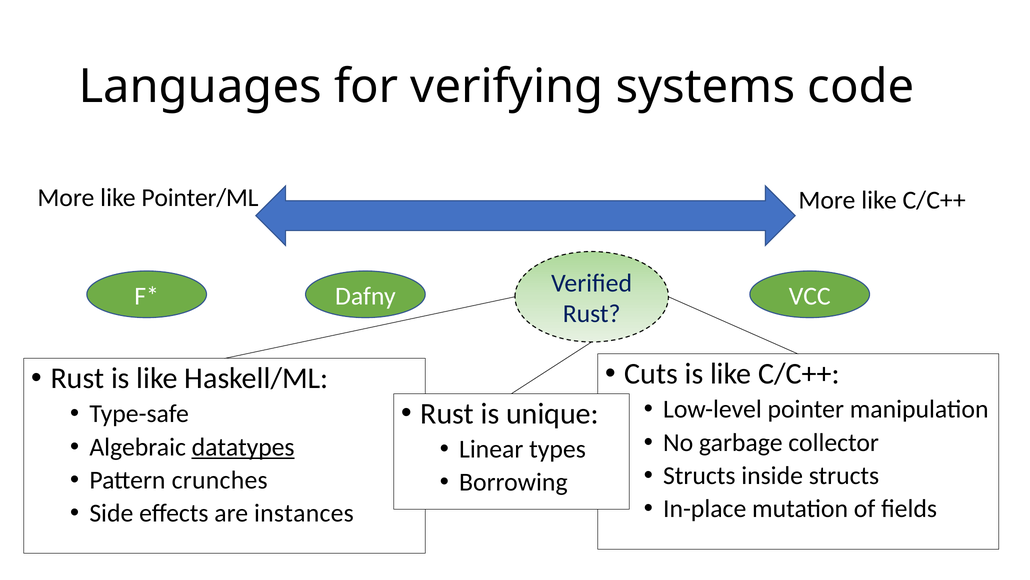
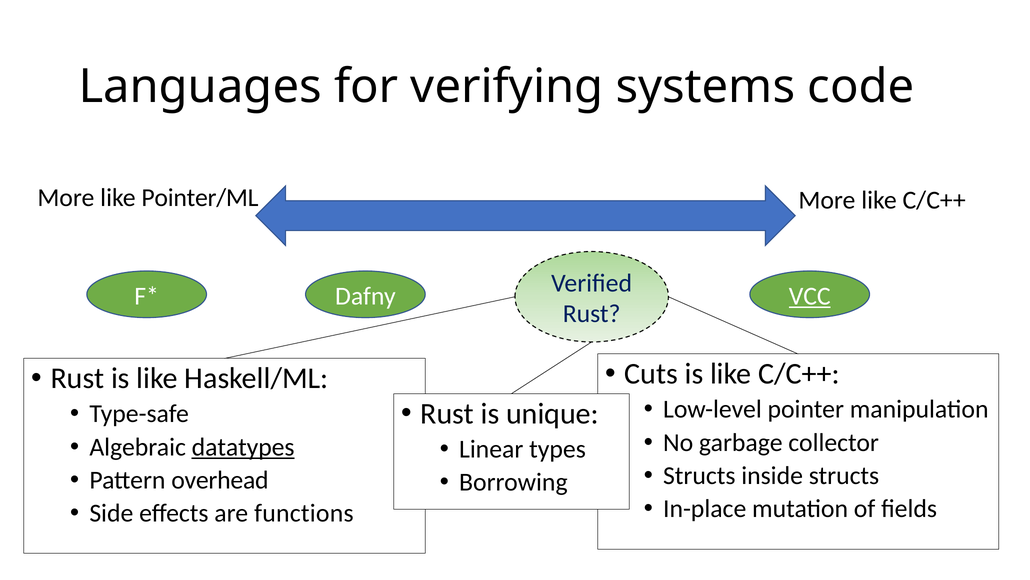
VCC underline: none -> present
crunches: crunches -> overhead
instances: instances -> functions
